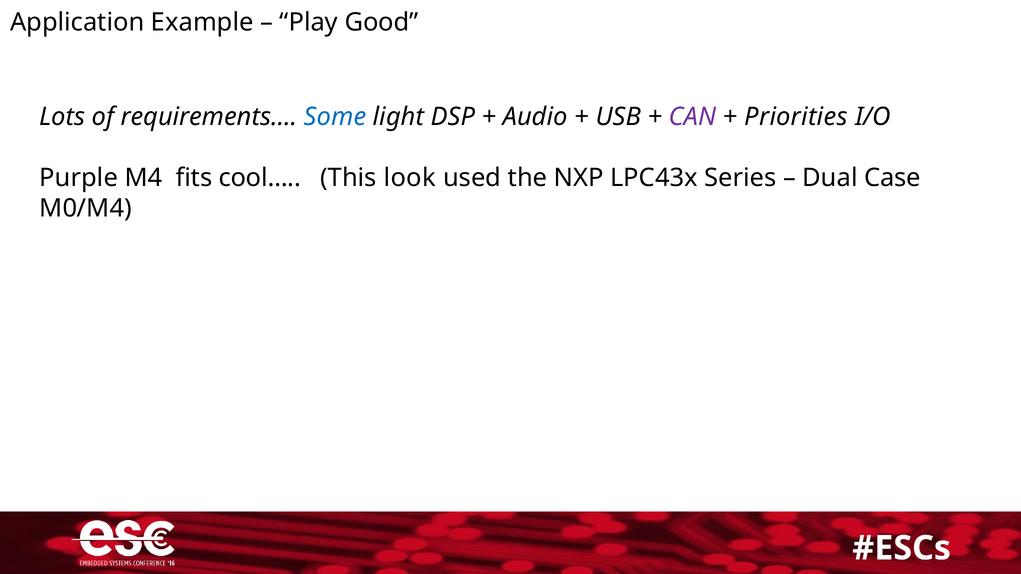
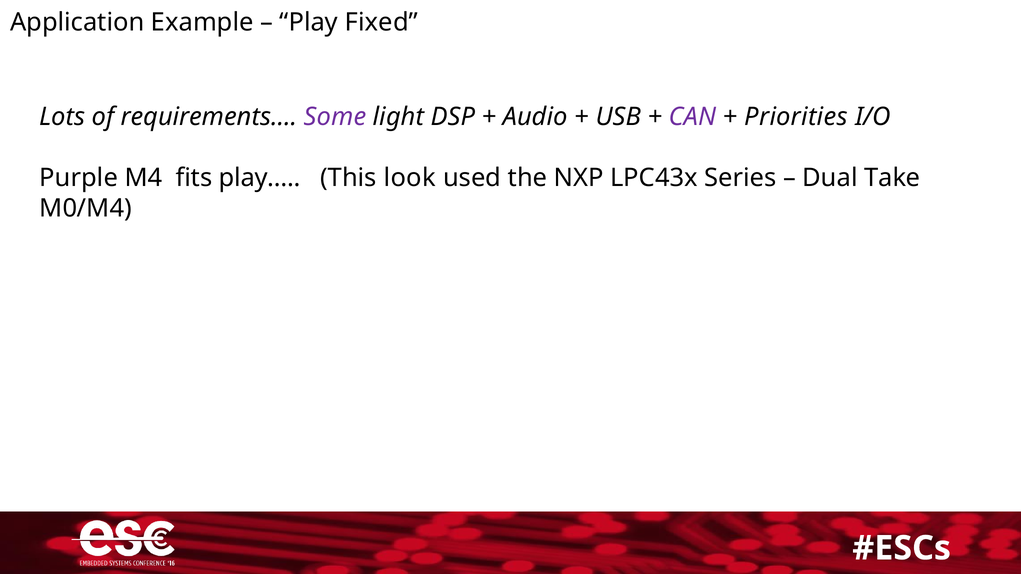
Good: Good -> Fixed
Some colour: blue -> purple
cool…: cool… -> play…
Case: Case -> Take
